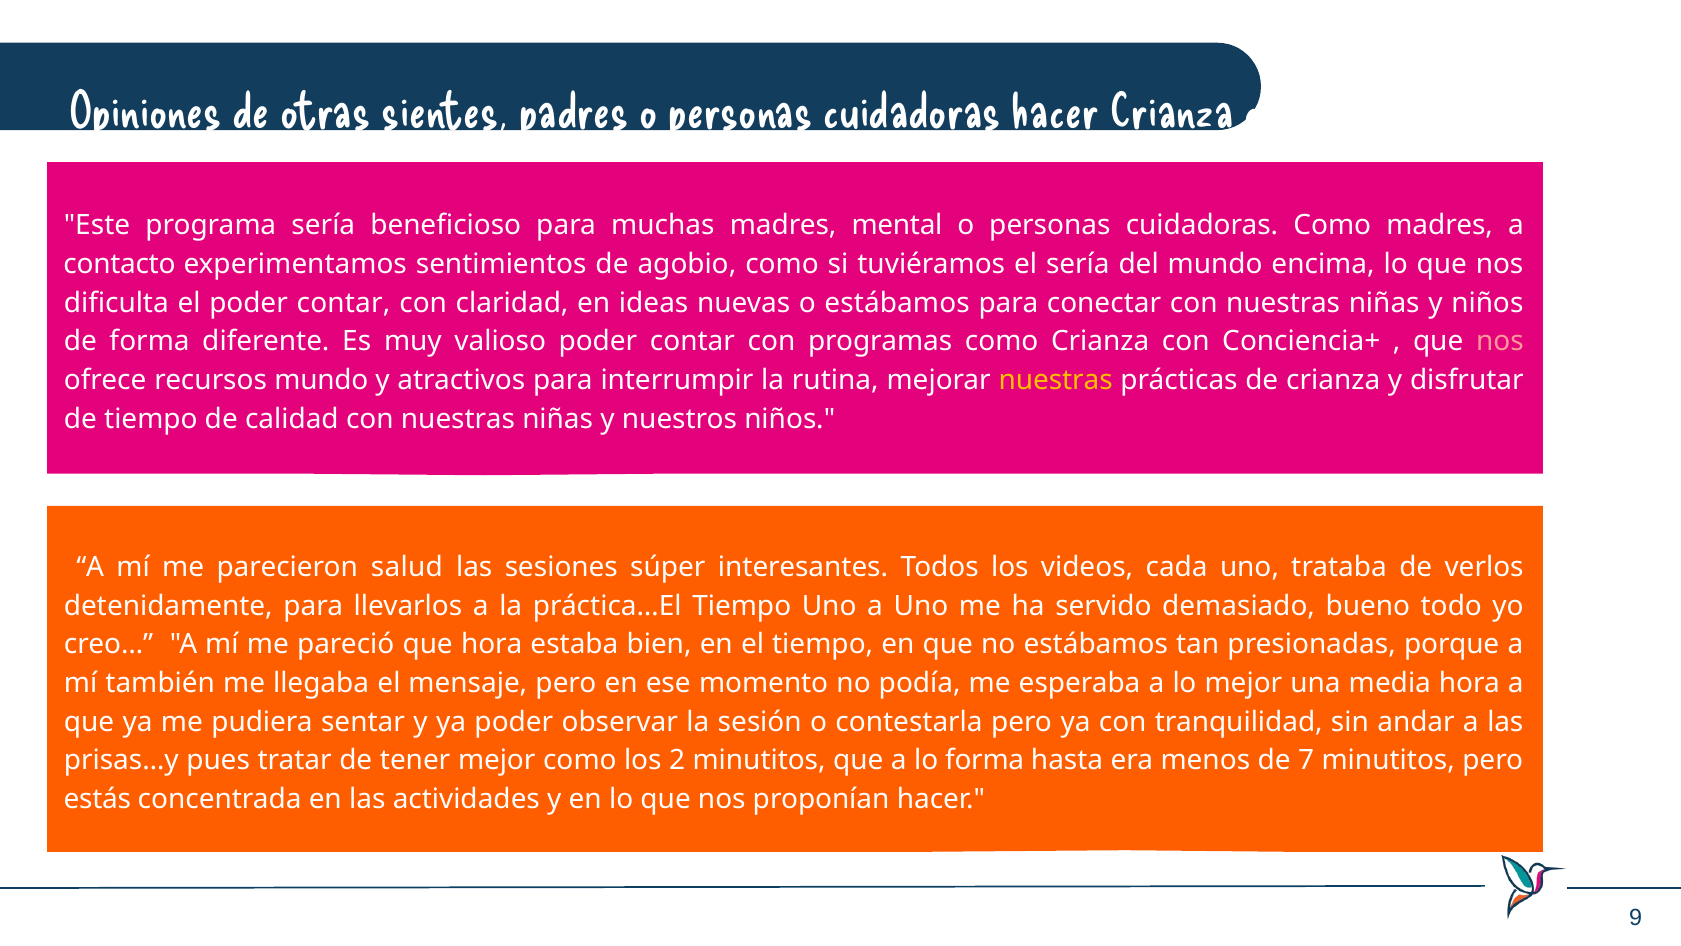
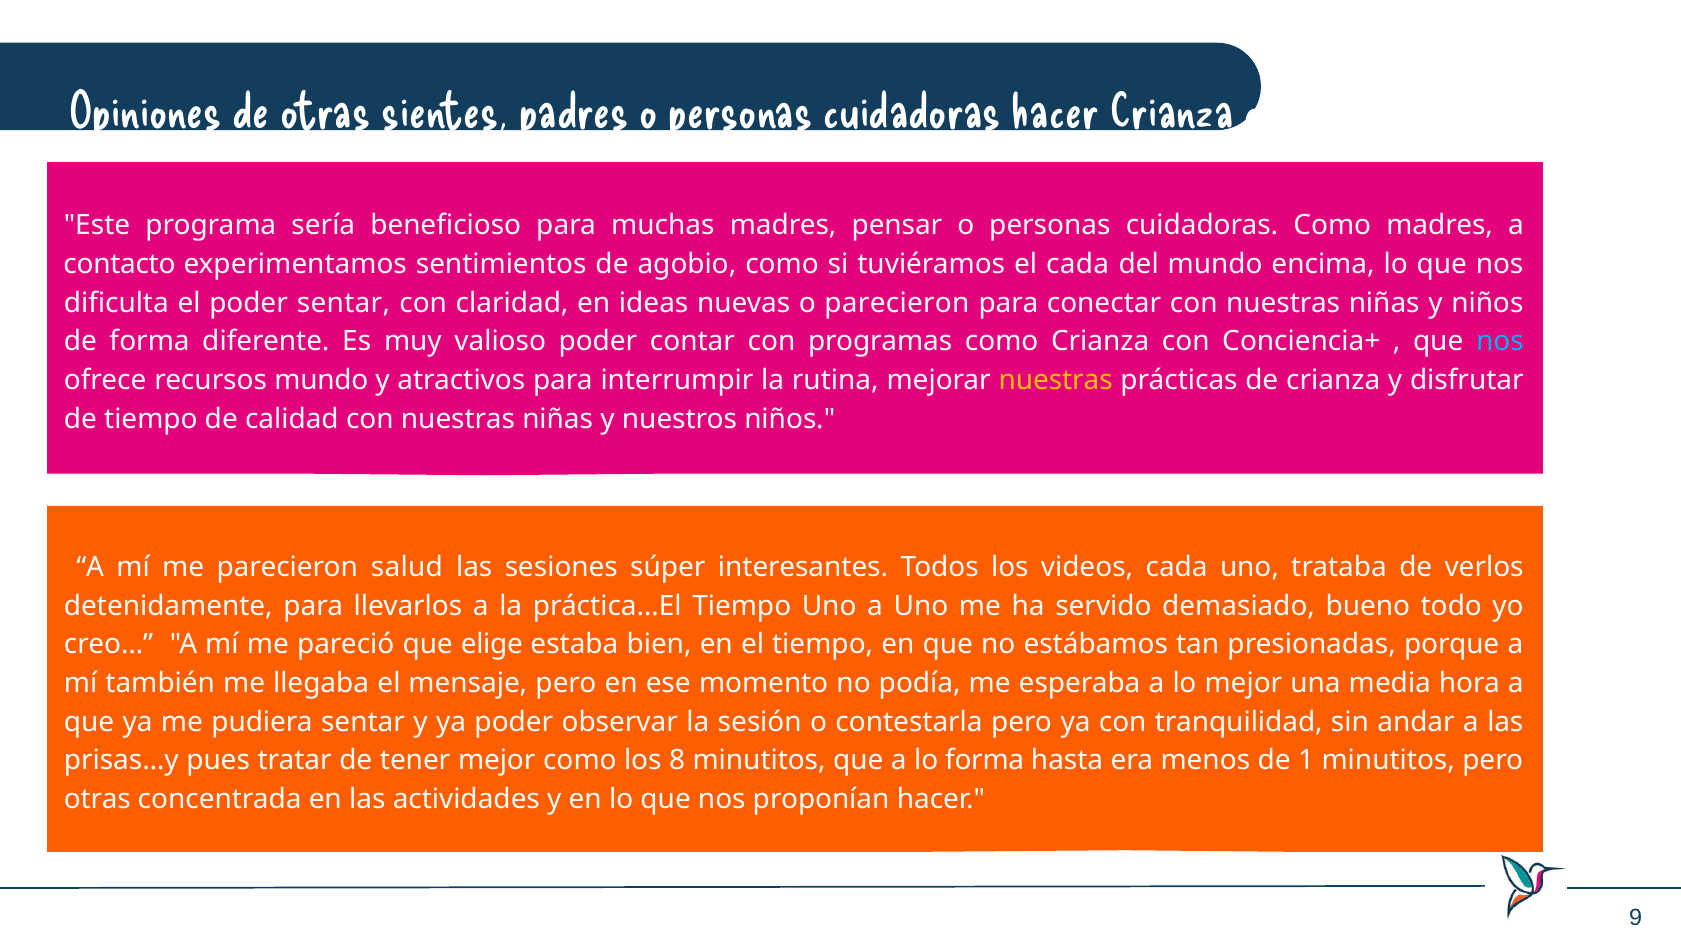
mental: mental -> pensar
el sería: sería -> cada
el poder contar: contar -> sentar
o estábamos: estábamos -> parecieron
nos at (1500, 342) colour: pink -> light blue
que hora: hora -> elige
2: 2 -> 8
7: 7 -> 1
estás at (97, 799): estás -> otras
